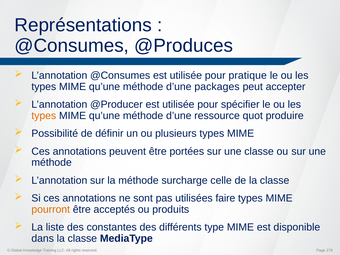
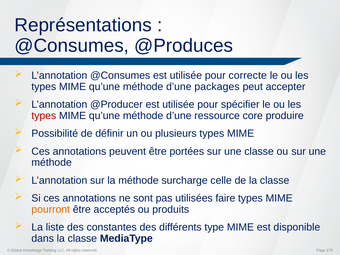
pratique: pratique -> correcte
types at (44, 116) colour: orange -> red
quot: quot -> core
